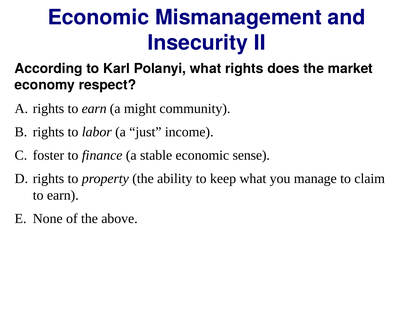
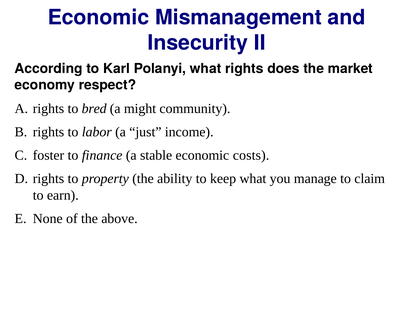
rights to earn: earn -> bred
sense: sense -> costs
